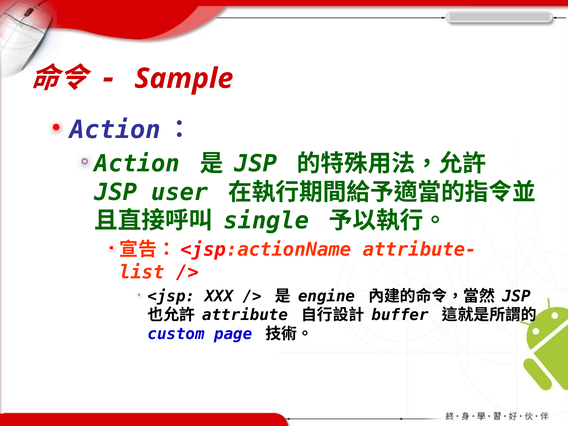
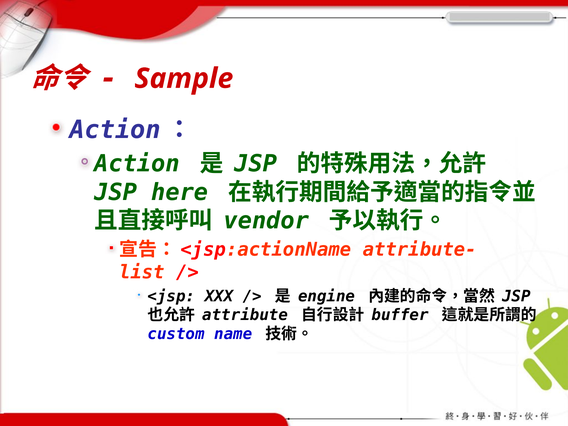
user: user -> here
single: single -> vendor
page: page -> name
